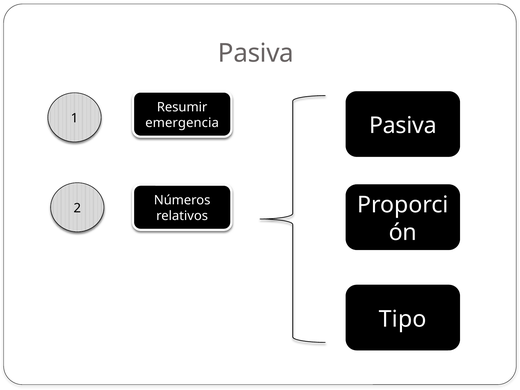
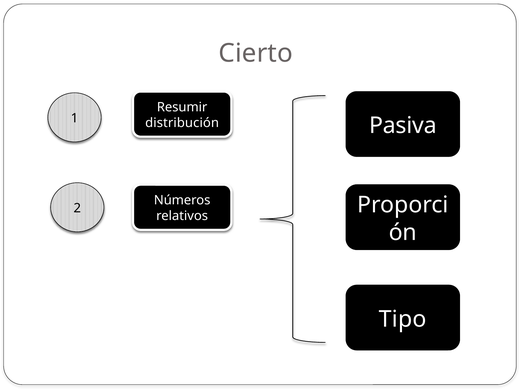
Pasiva at (256, 53): Pasiva -> Cierto
emergencia: emergencia -> distribución
